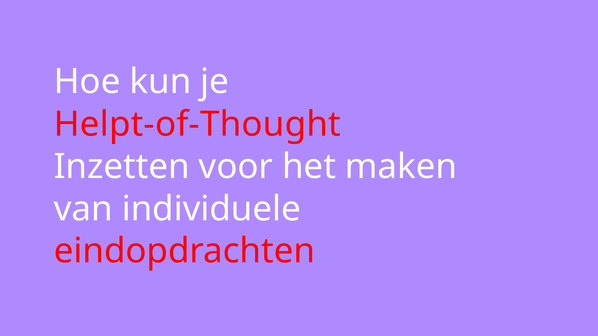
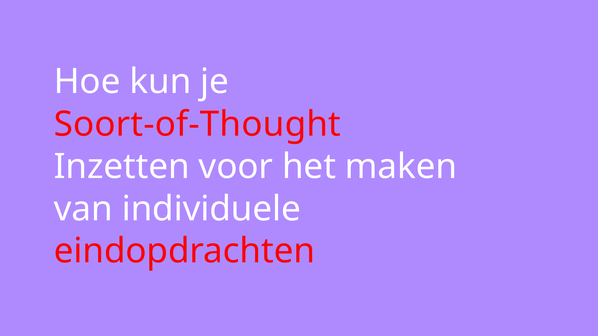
Helpt-of-Thought: Helpt-of-Thought -> Soort-of-Thought
